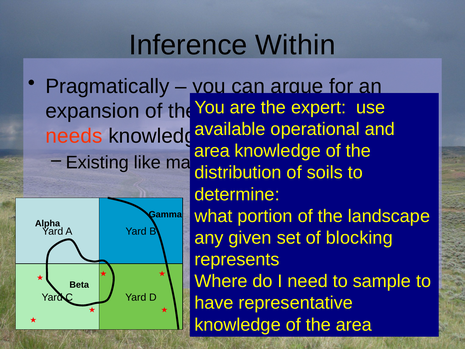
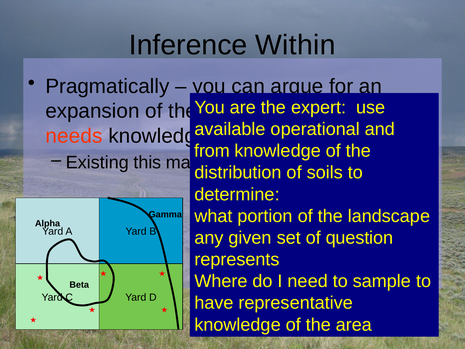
area at (212, 151): area -> from
like: like -> this
blocking: blocking -> question
